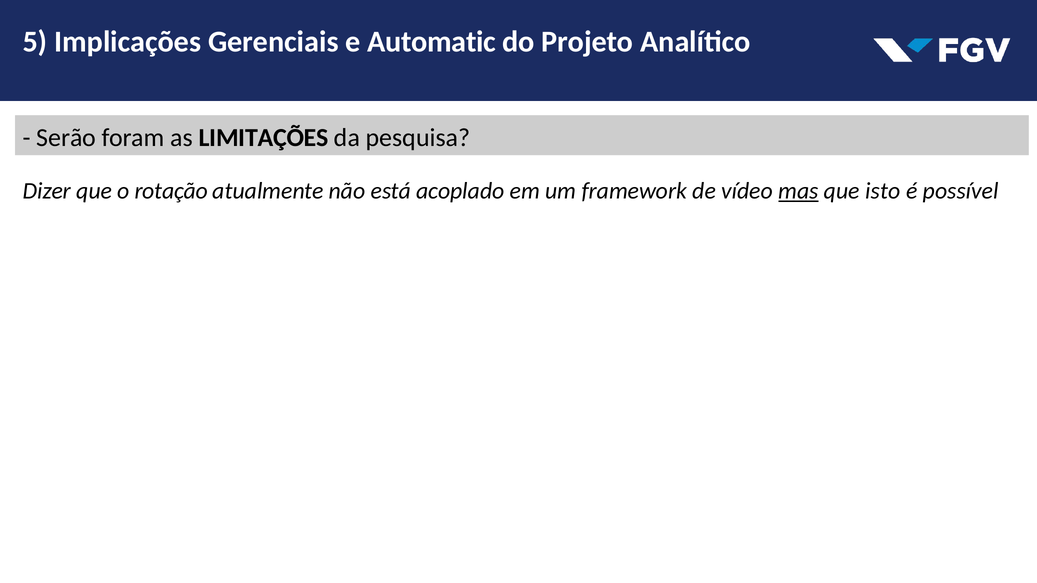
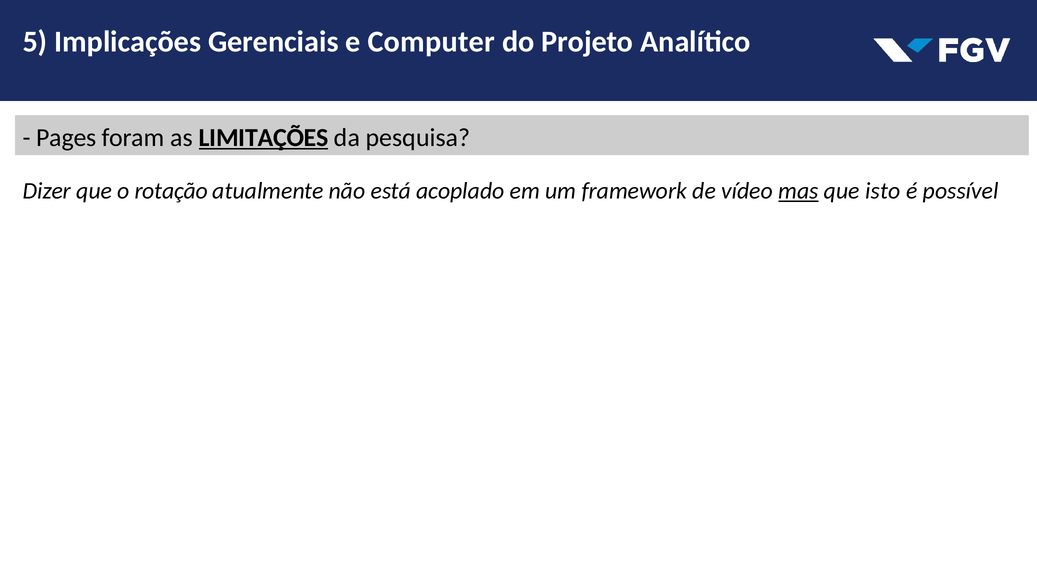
Automatic: Automatic -> Computer
Serão: Serão -> Pages
LIMITAÇÕES underline: none -> present
